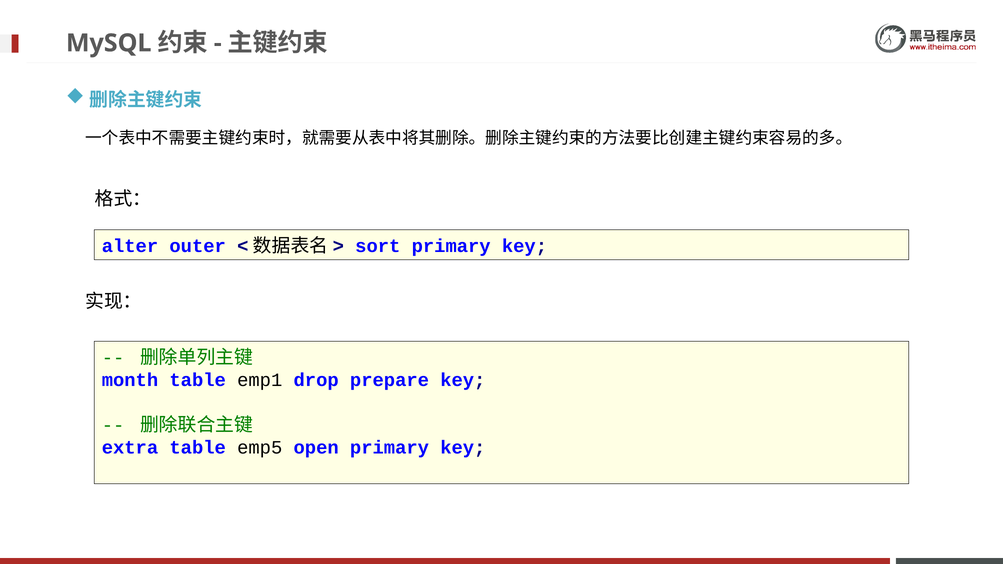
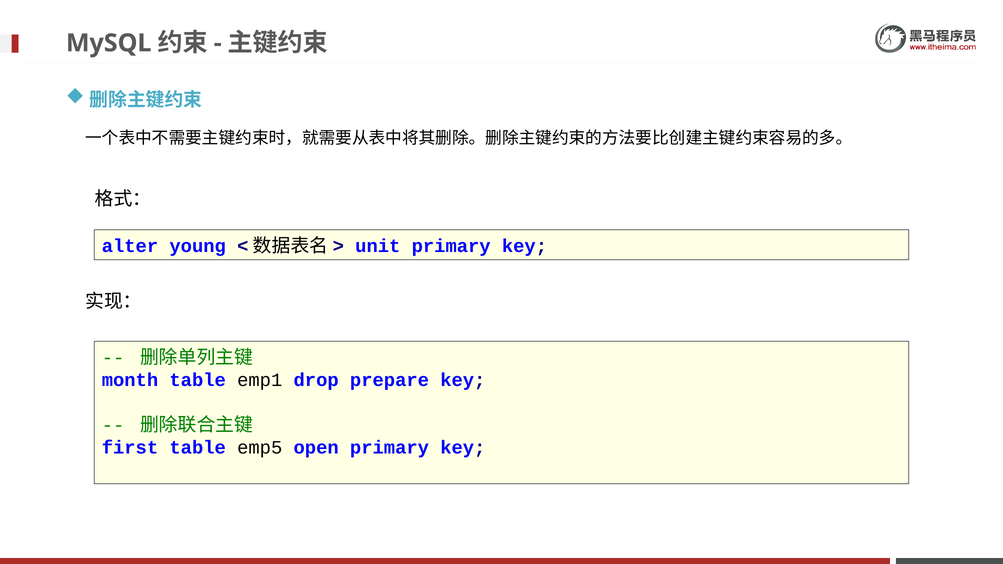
outer: outer -> young
sort: sort -> unit
extra: extra -> first
